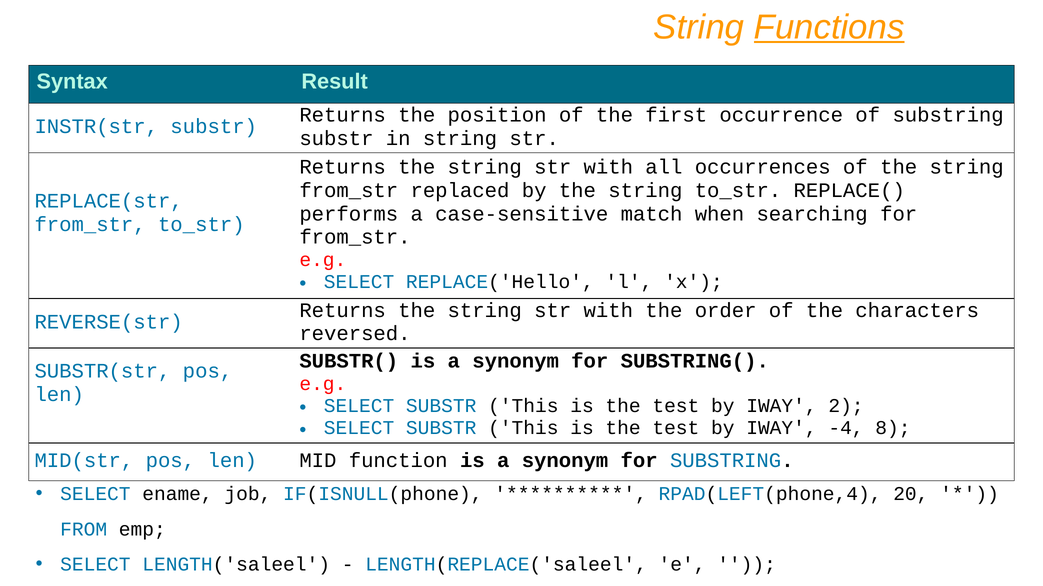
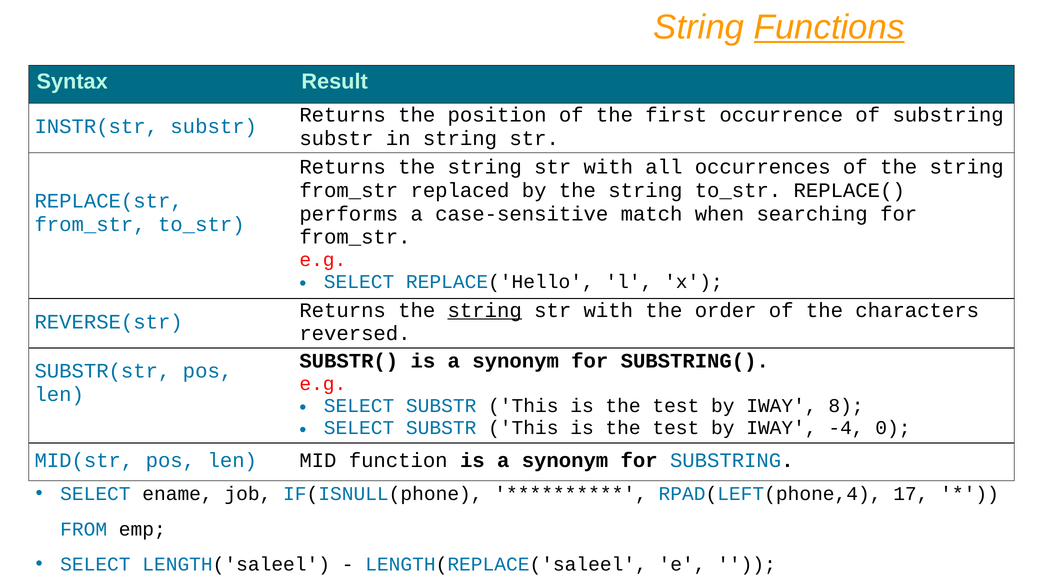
string at (485, 311) underline: none -> present
2: 2 -> 8
8: 8 -> 0
20: 20 -> 17
